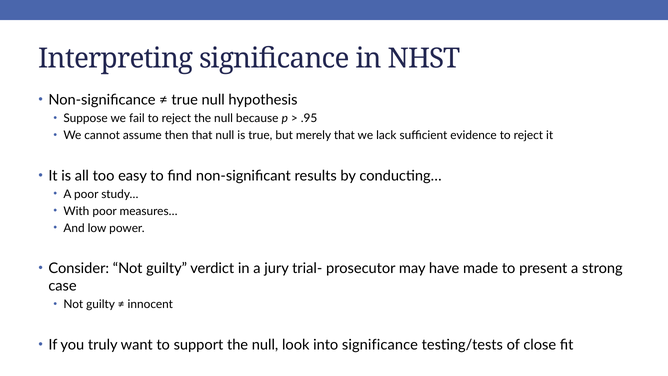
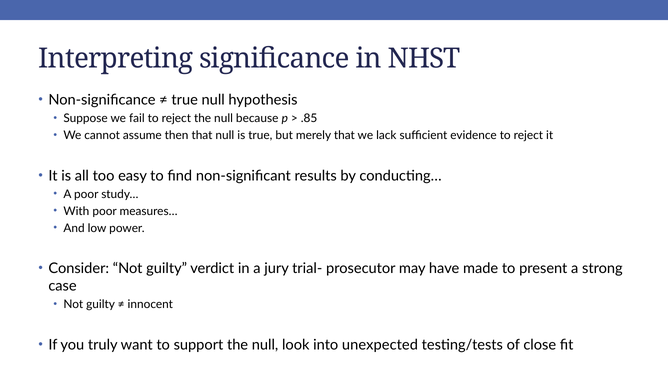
.95: .95 -> .85
into significance: significance -> unexpected
